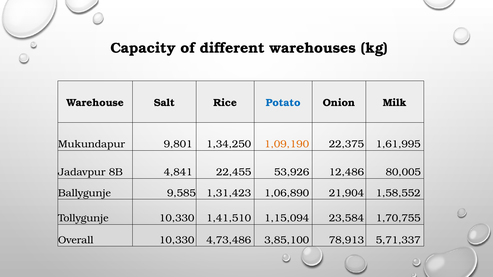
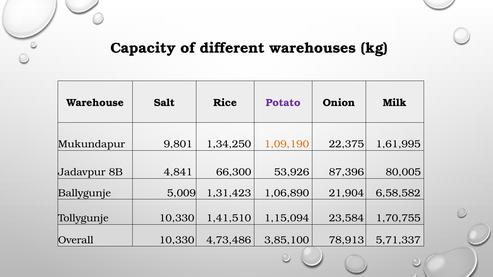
Potato colour: blue -> purple
22,455: 22,455 -> 66,300
12,486: 12,486 -> 87,396
9,585: 9,585 -> 5,009
1,58,552: 1,58,552 -> 6,58,582
